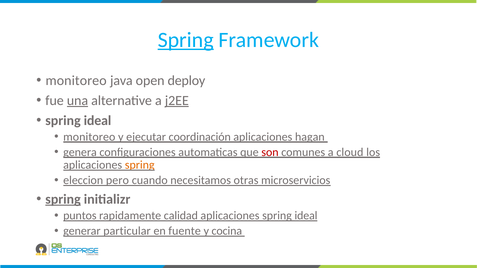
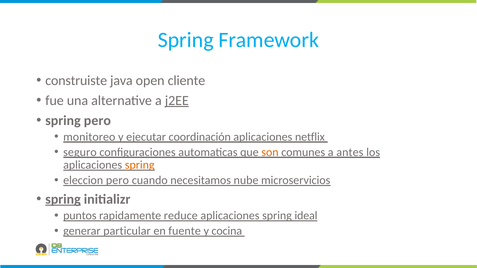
Spring at (186, 40) underline: present -> none
monitoreo at (76, 81): monitoreo -> construiste
deploy: deploy -> cliente
una underline: present -> none
ideal at (97, 121): ideal -> pero
hagan: hagan -> netflix
genera: genera -> seguro
son colour: red -> orange
cloud: cloud -> antes
otras: otras -> nube
calidad: calidad -> reduce
